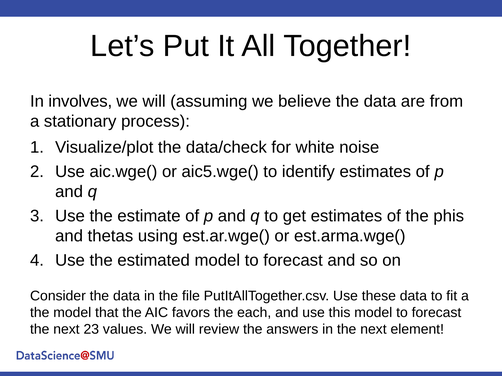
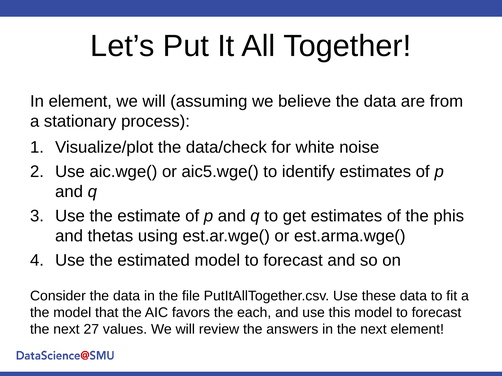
In involves: involves -> element
23: 23 -> 27
